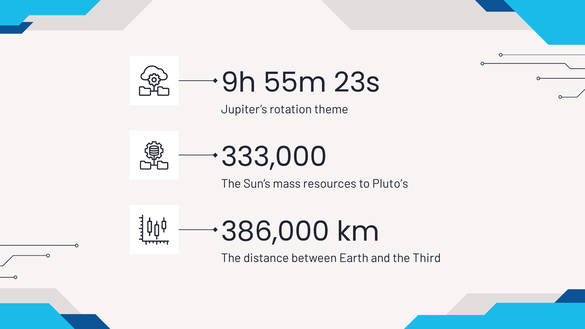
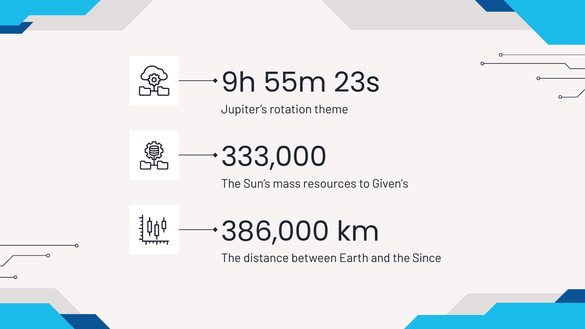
Pluto’s: Pluto’s -> Given’s
Third: Third -> Since
